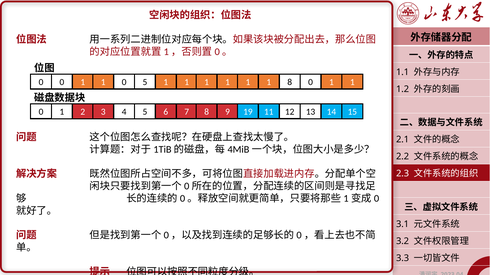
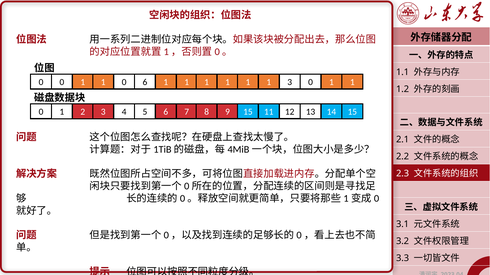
5 at (145, 82): 5 -> 6
1 8: 8 -> 3
9 19: 19 -> 15
